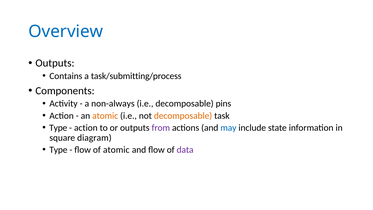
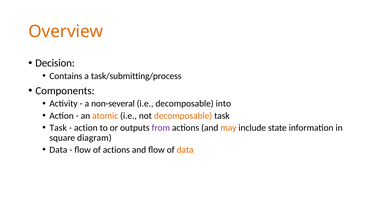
Overview colour: blue -> orange
Outputs at (55, 63): Outputs -> Decision
non-always: non-always -> non-several
pins: pins -> into
Type at (58, 128): Type -> Task
may colour: blue -> orange
Type at (58, 150): Type -> Data
of atomic: atomic -> actions
data at (185, 150) colour: purple -> orange
